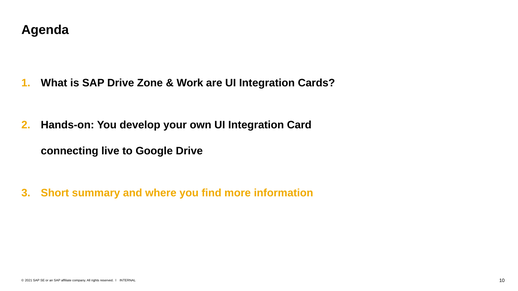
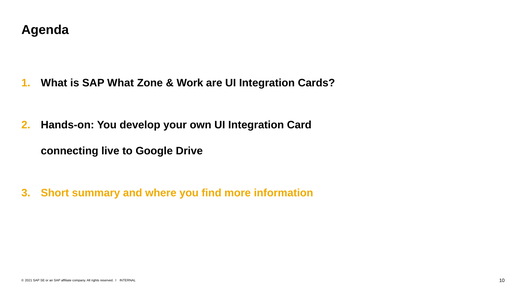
SAP Drive: Drive -> What
